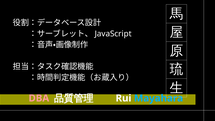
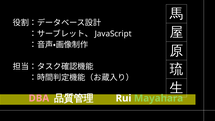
Mayahara colour: light blue -> light green
